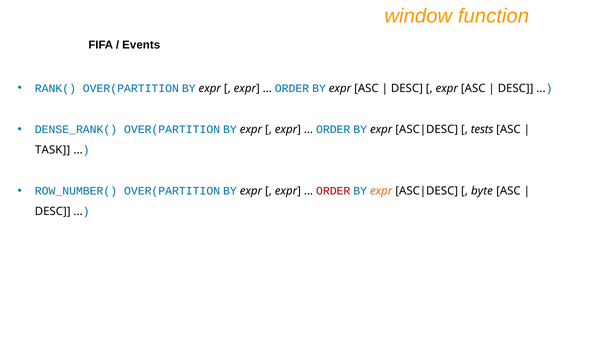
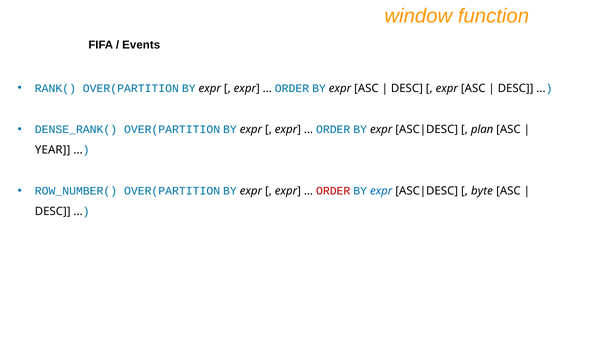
tests: tests -> plan
TASK: TASK -> YEAR
expr at (381, 191) colour: orange -> blue
